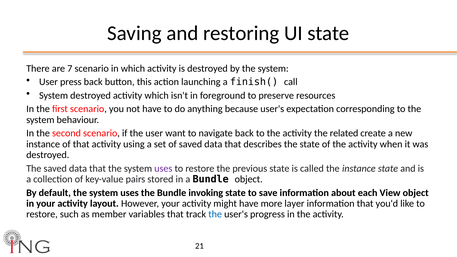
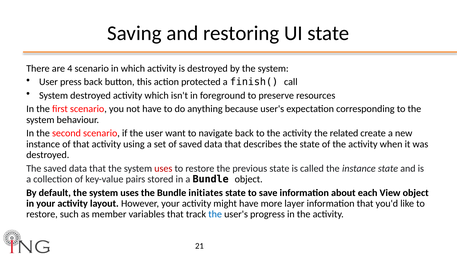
7: 7 -> 4
launching: launching -> protected
uses at (163, 168) colour: purple -> red
invoking: invoking -> initiates
